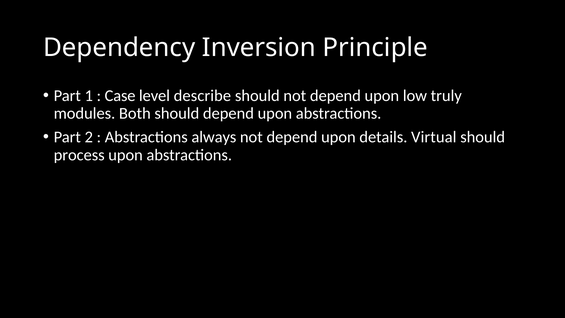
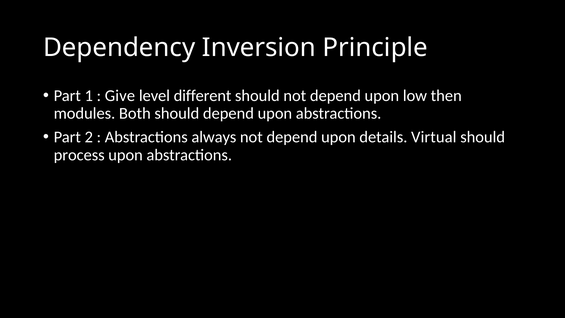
Case: Case -> Give
describe: describe -> different
truly: truly -> then
